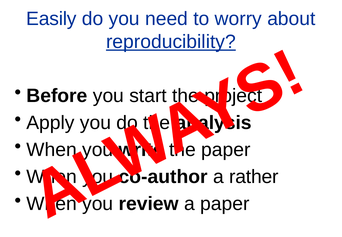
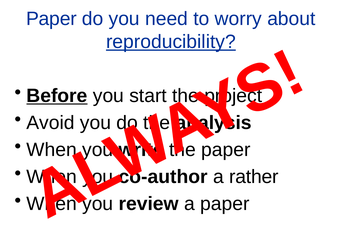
Easily at (51, 19): Easily -> Paper
Before underline: none -> present
Apply: Apply -> Avoid
